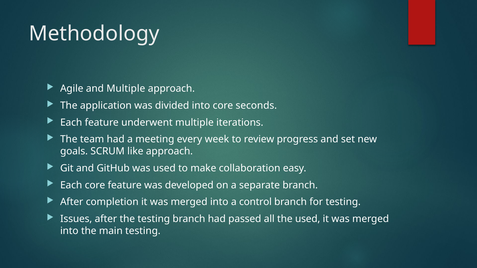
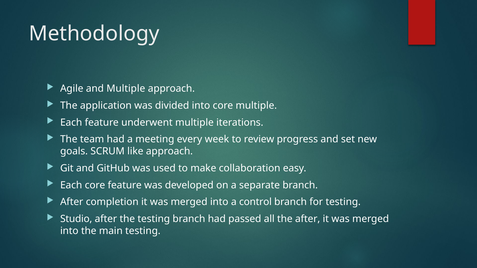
core seconds: seconds -> multiple
Issues: Issues -> Studio
the used: used -> after
